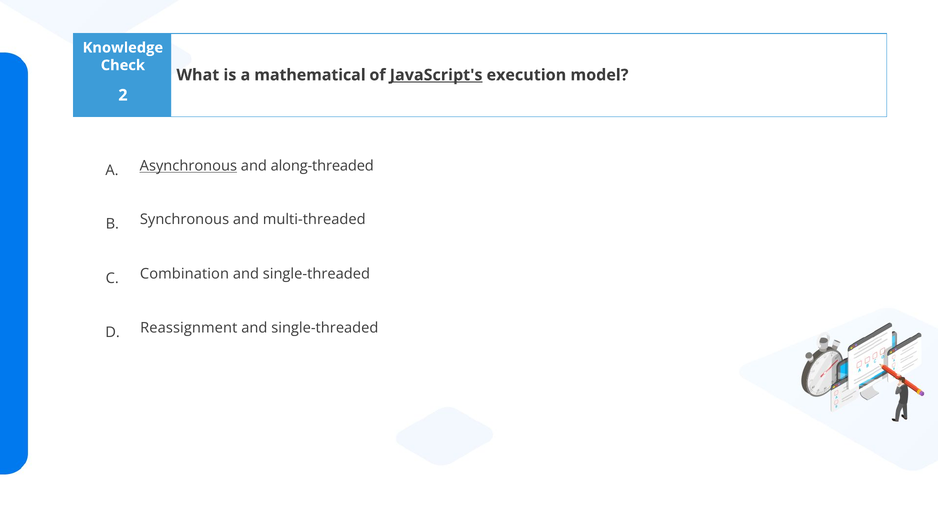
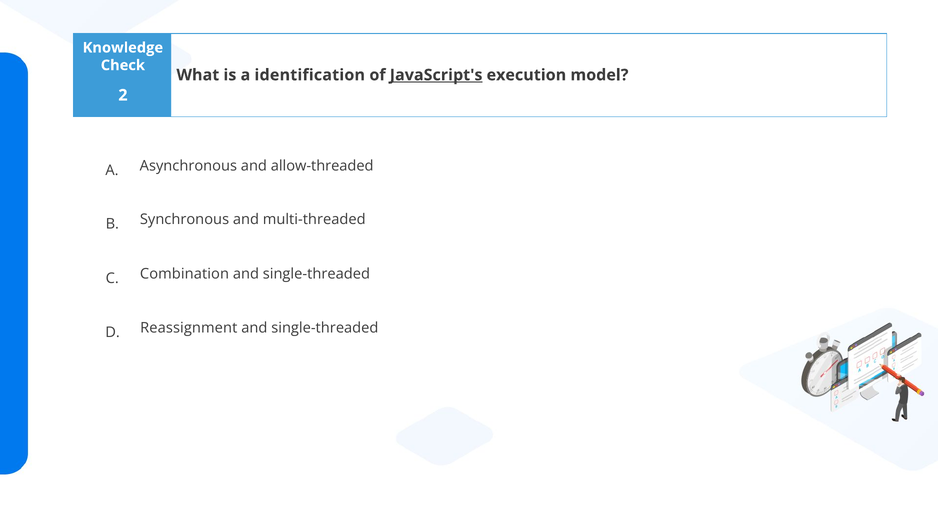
mathematical: mathematical -> identification
Asynchronous underline: present -> none
along-threaded: along-threaded -> allow-threaded
